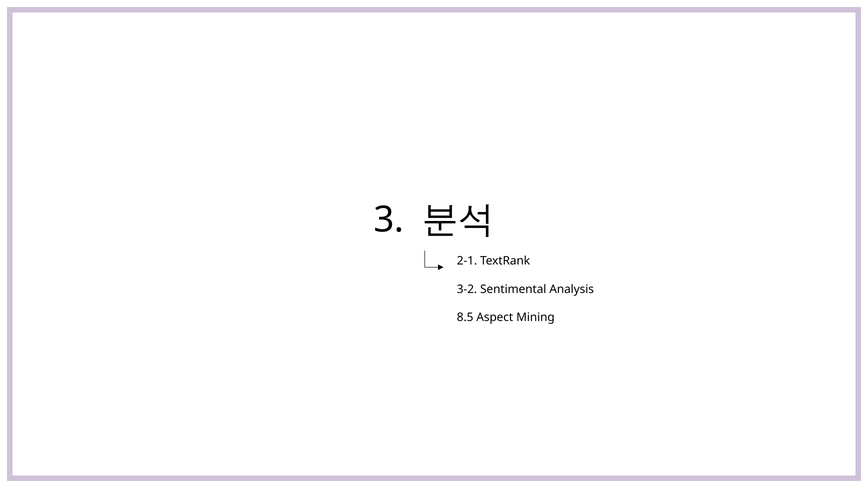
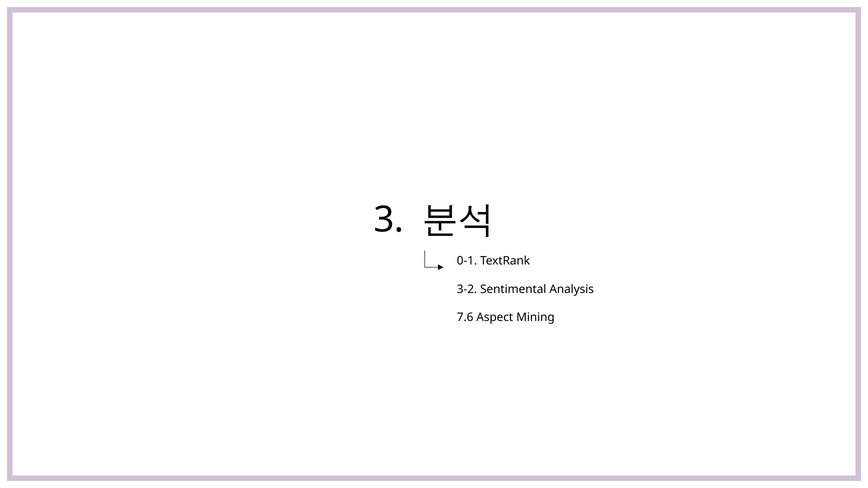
2-1: 2-1 -> 0-1
8.5: 8.5 -> 7.6
